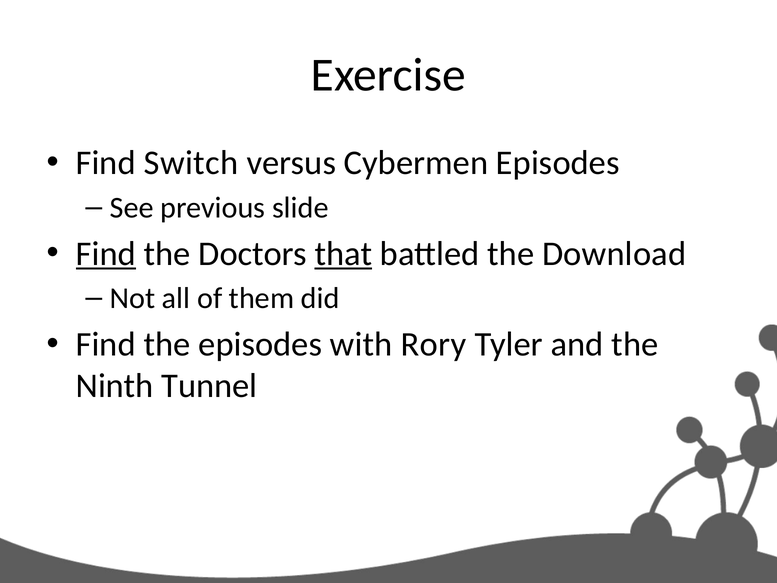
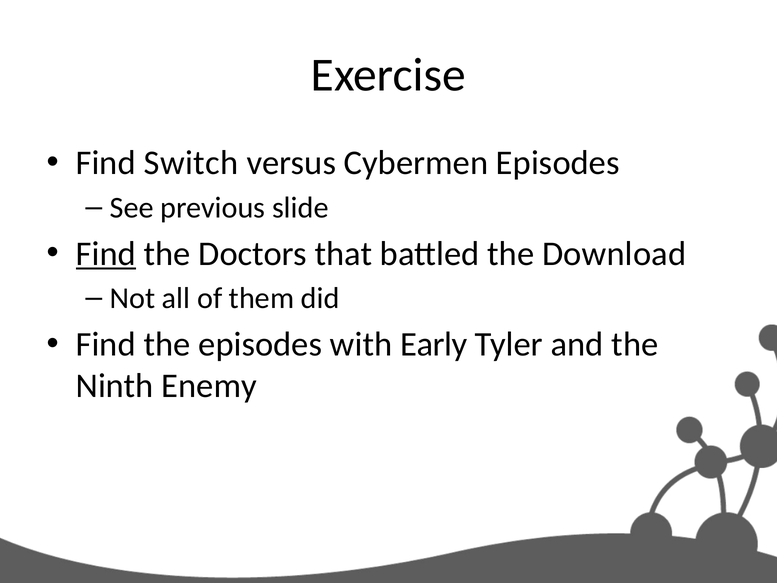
that underline: present -> none
Rory: Rory -> Early
Tunnel: Tunnel -> Enemy
